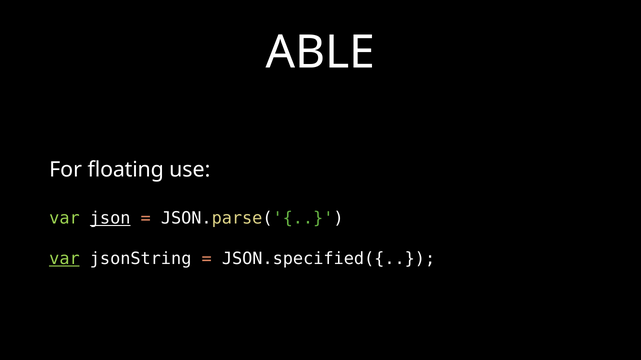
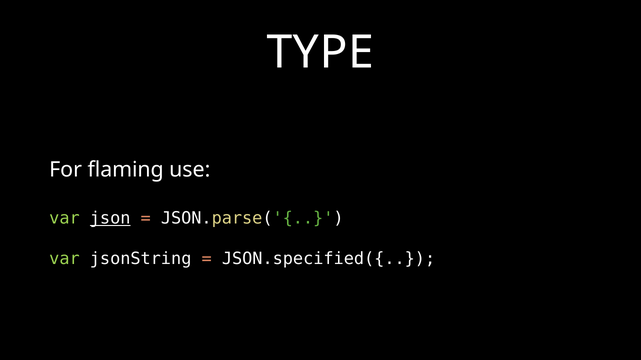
ABLE: ABLE -> TYPE
floating: floating -> flaming
var at (64, 259) underline: present -> none
